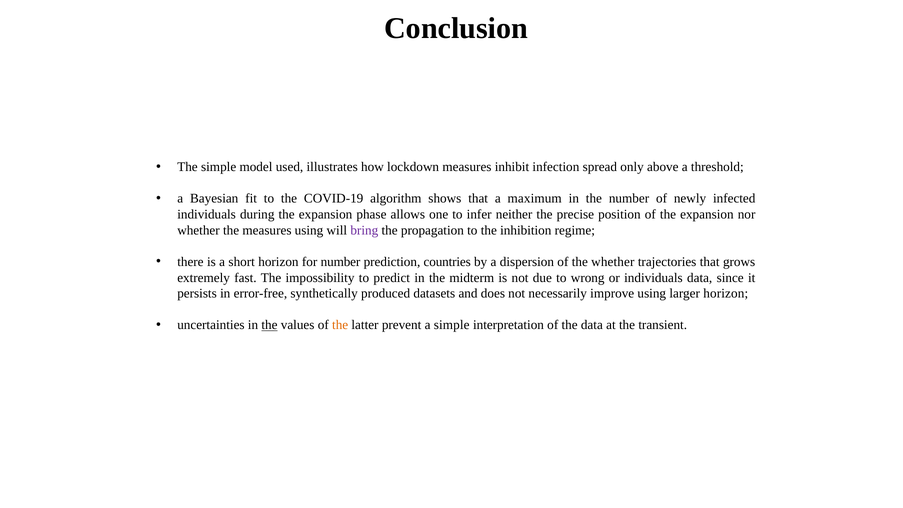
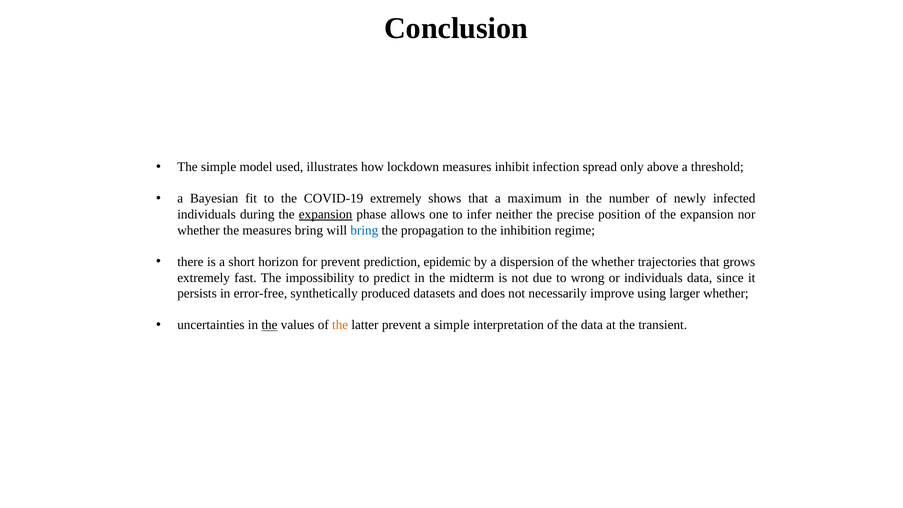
COVID-19 algorithm: algorithm -> extremely
expansion at (326, 214) underline: none -> present
measures using: using -> bring
bring at (364, 230) colour: purple -> blue
for number: number -> prevent
countries: countries -> epidemic
larger horizon: horizon -> whether
